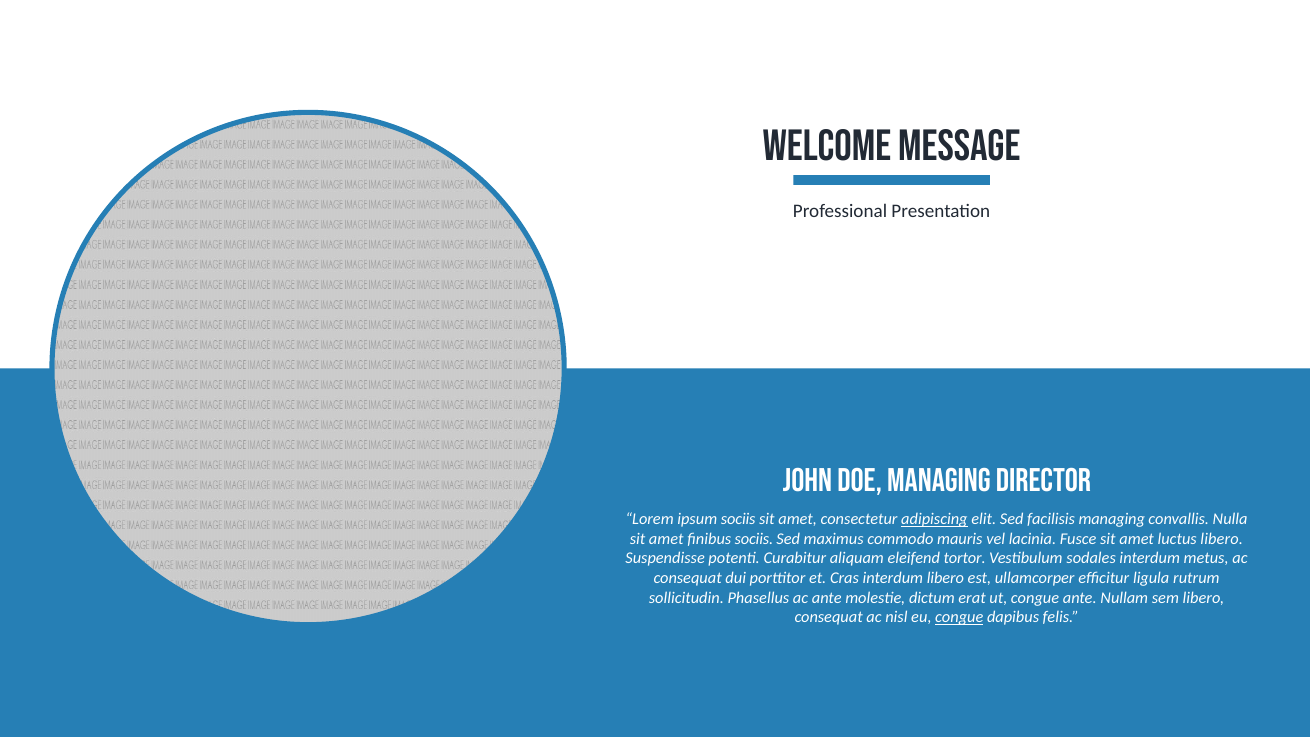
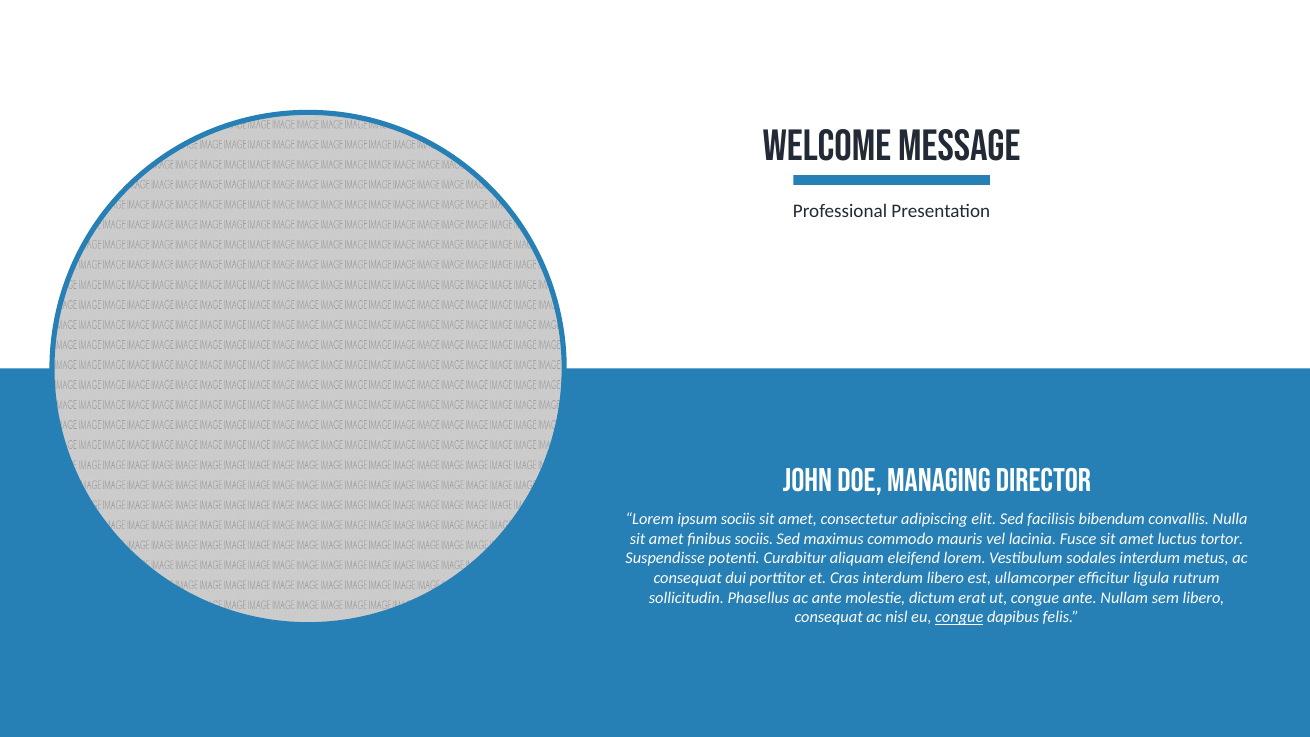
adipiscing underline: present -> none
facilisis managing: managing -> bibendum
luctus libero: libero -> tortor
eleifend tortor: tortor -> lorem
